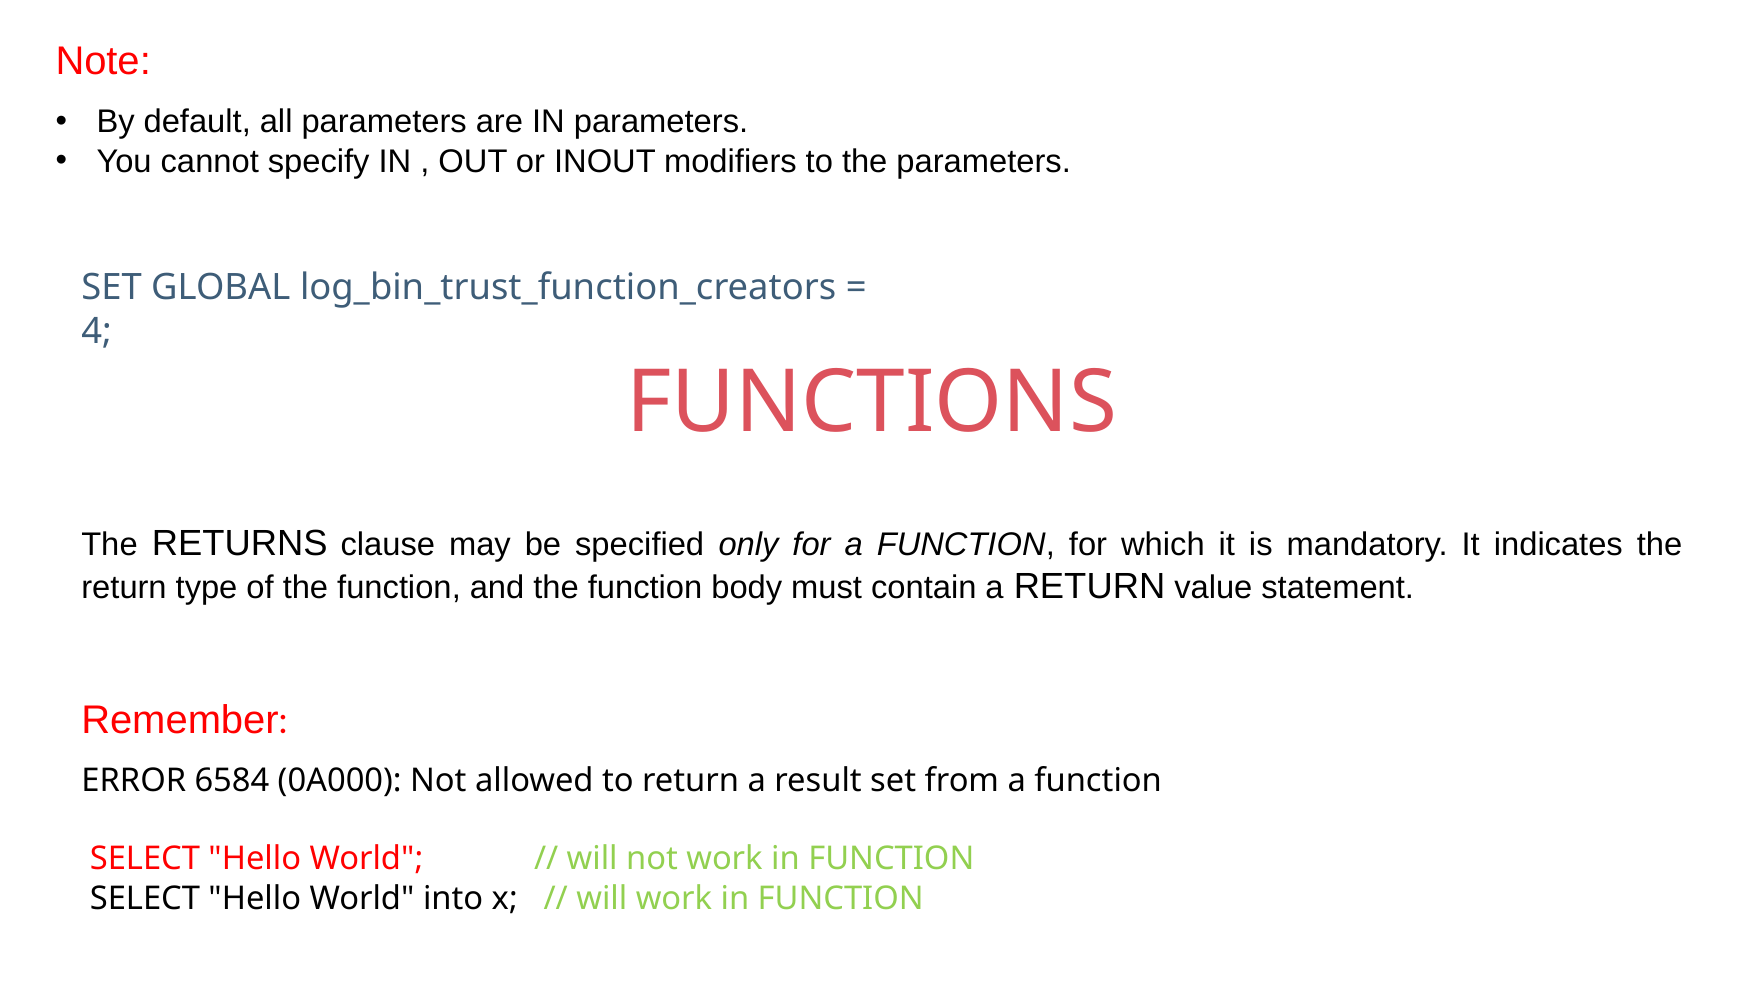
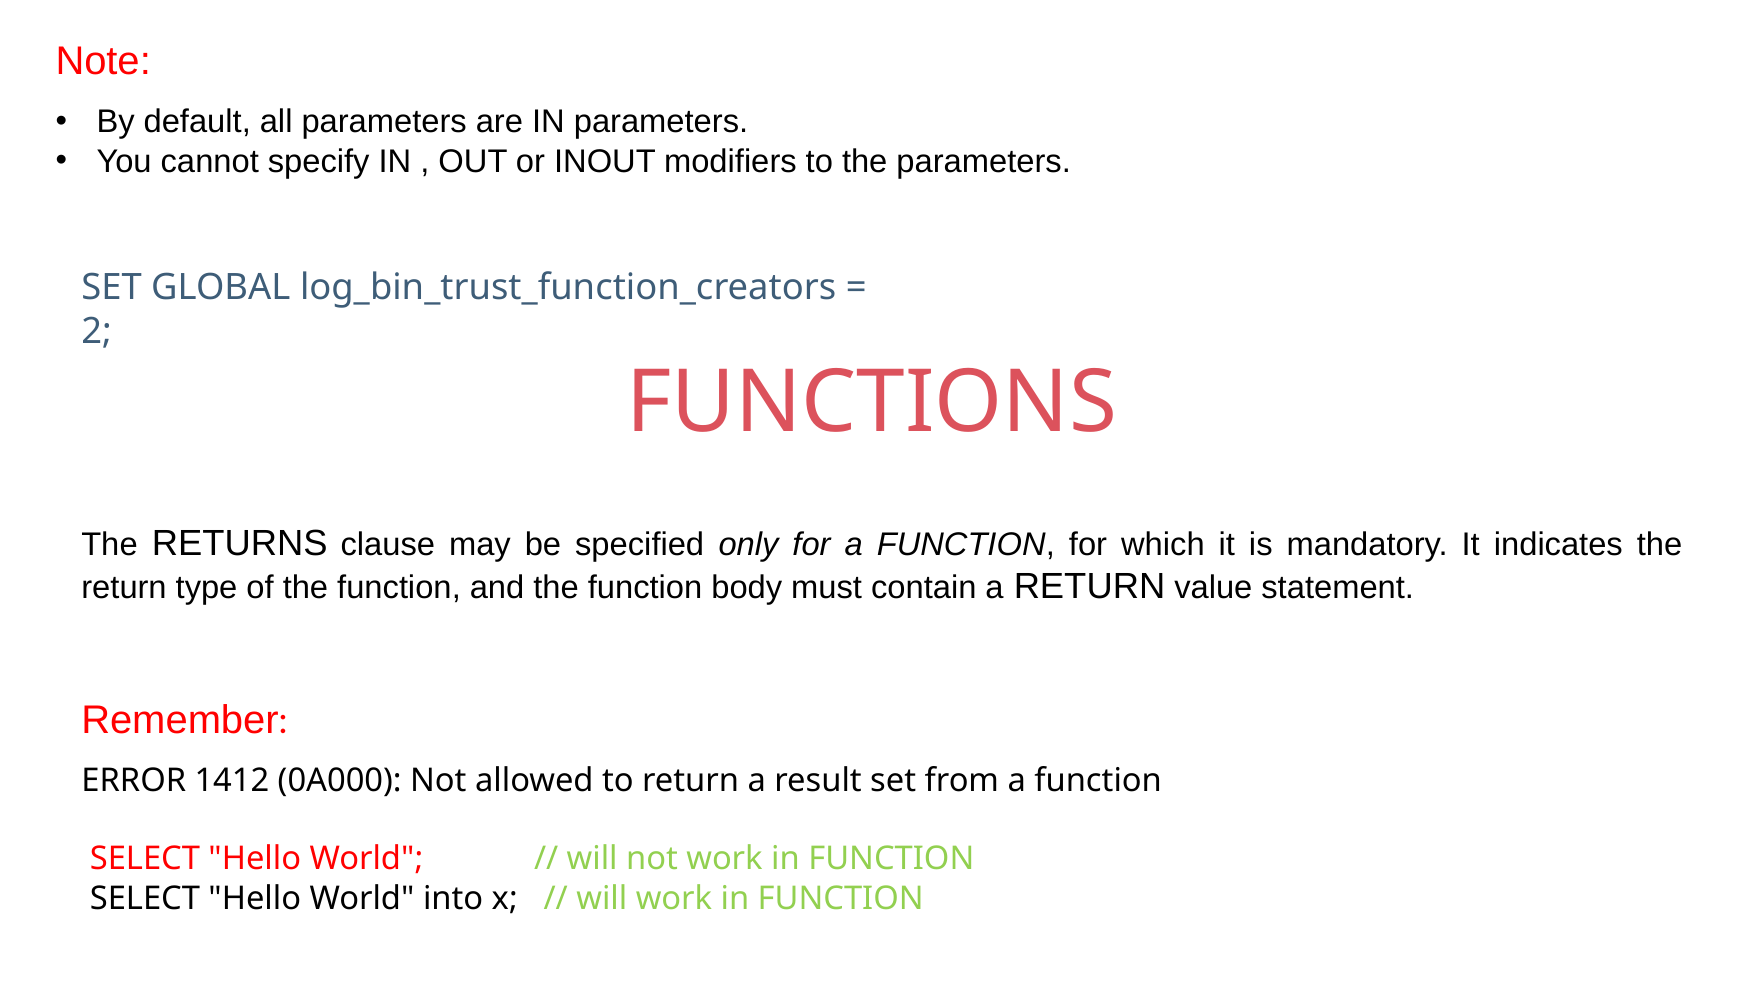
4: 4 -> 2
6584: 6584 -> 1412
